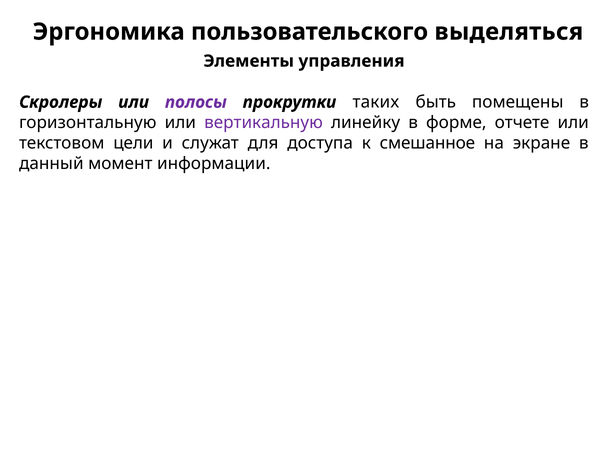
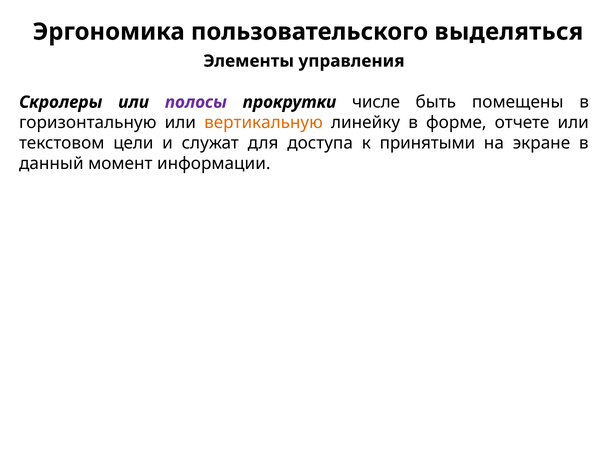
таких: таких -> числе
вертикальную colour: purple -> orange
смешанное: смешанное -> принятыми
